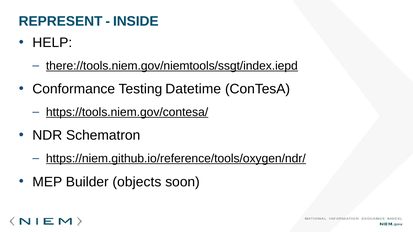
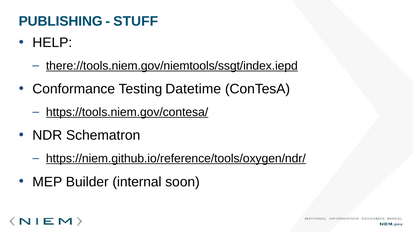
REPRESENT: REPRESENT -> PUBLISHING
INSIDE: INSIDE -> STUFF
objects: objects -> internal
